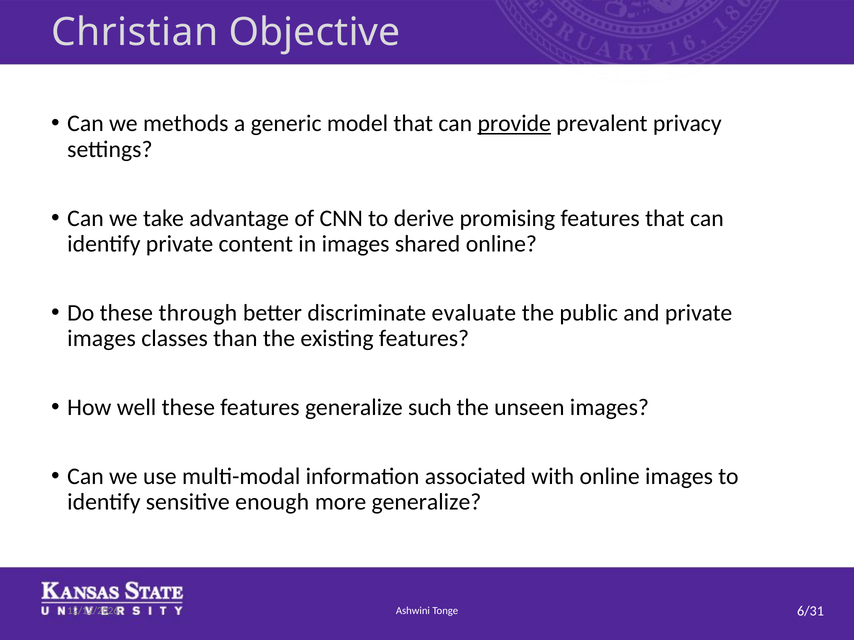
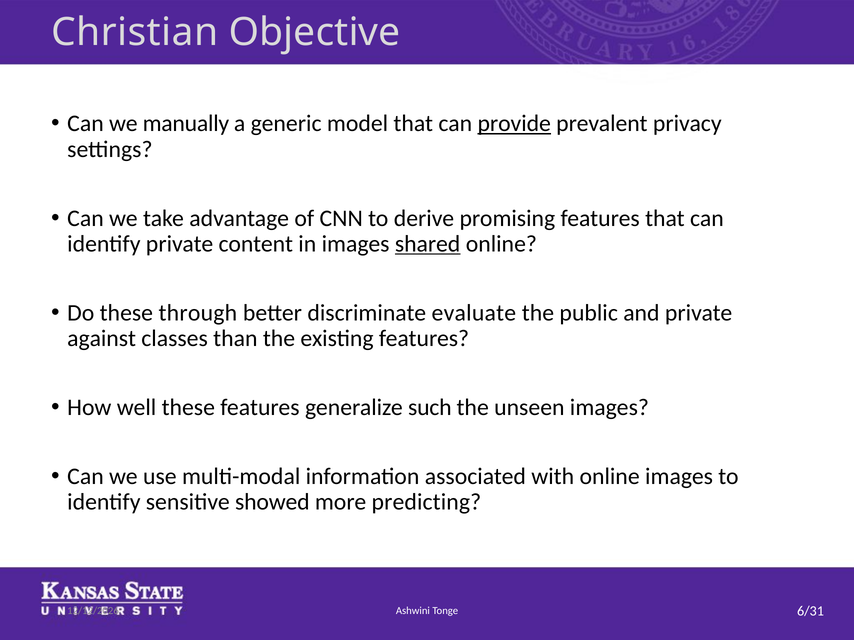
methods: methods -> manually
shared underline: none -> present
images at (102, 339): images -> against
enough: enough -> showed
more generalize: generalize -> predicting
